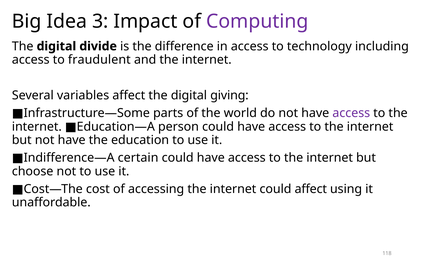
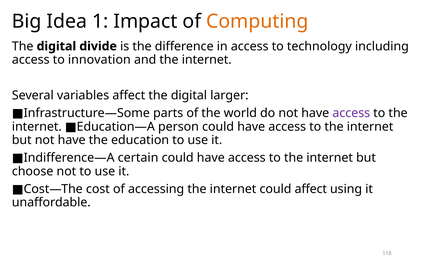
3: 3 -> 1
Computing colour: purple -> orange
fraudulent: fraudulent -> innovation
giving: giving -> larger
